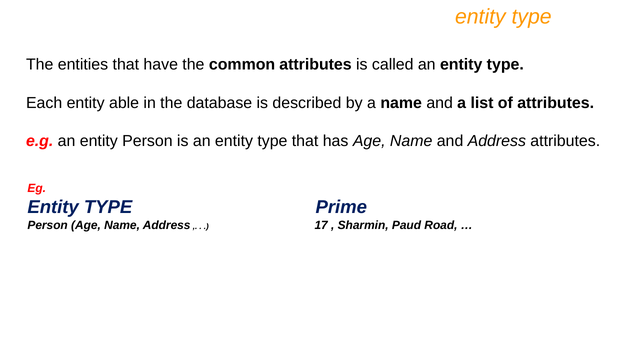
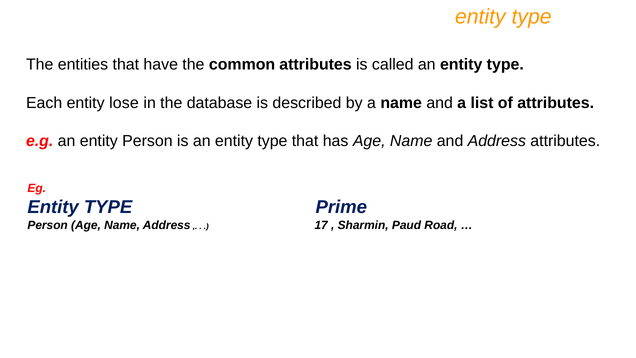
able: able -> lose
